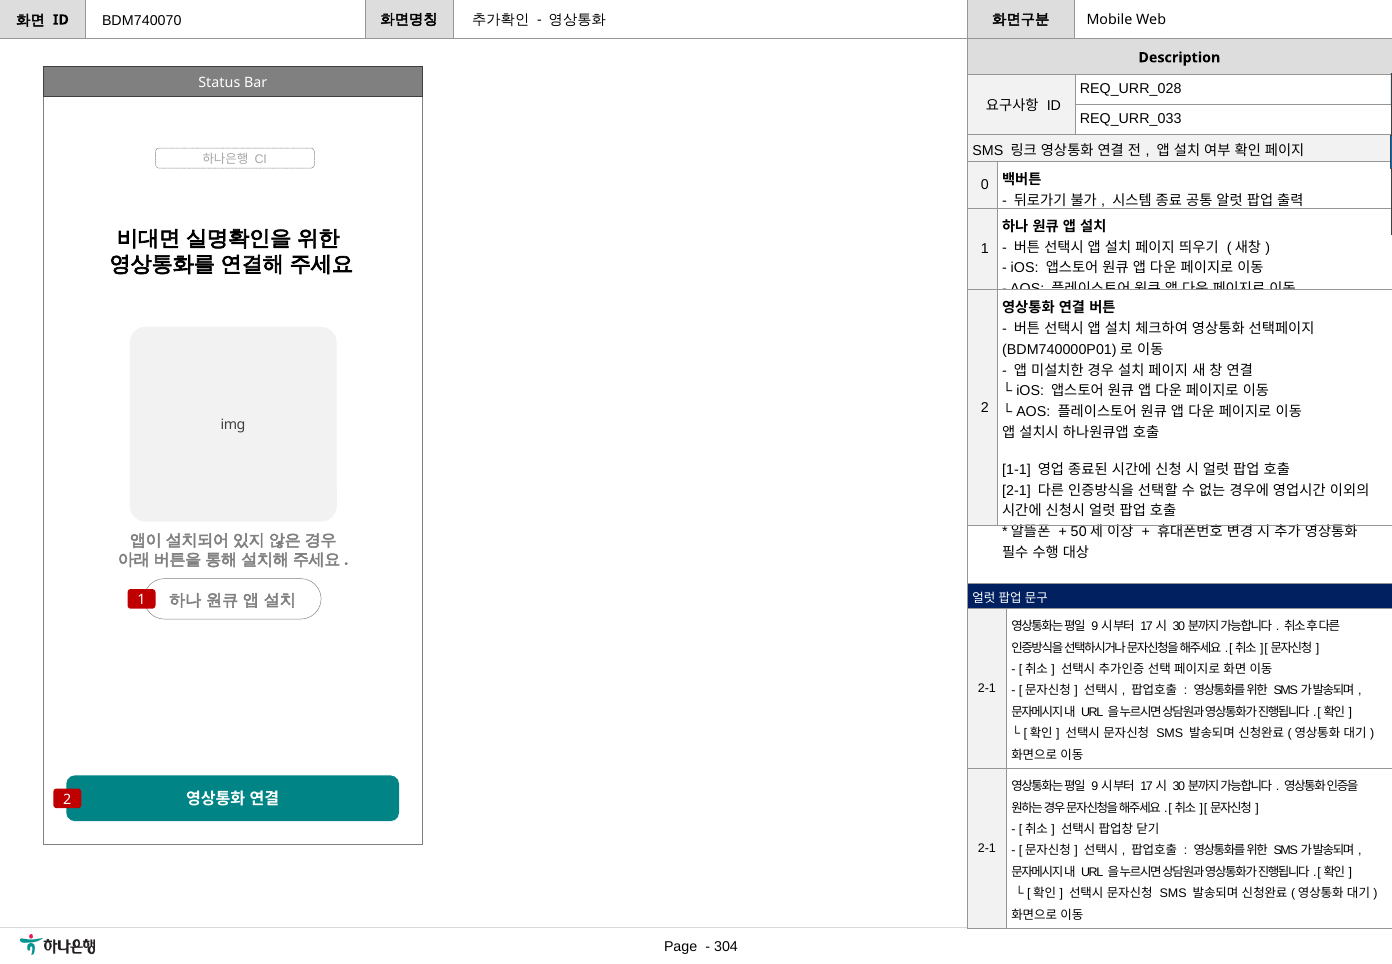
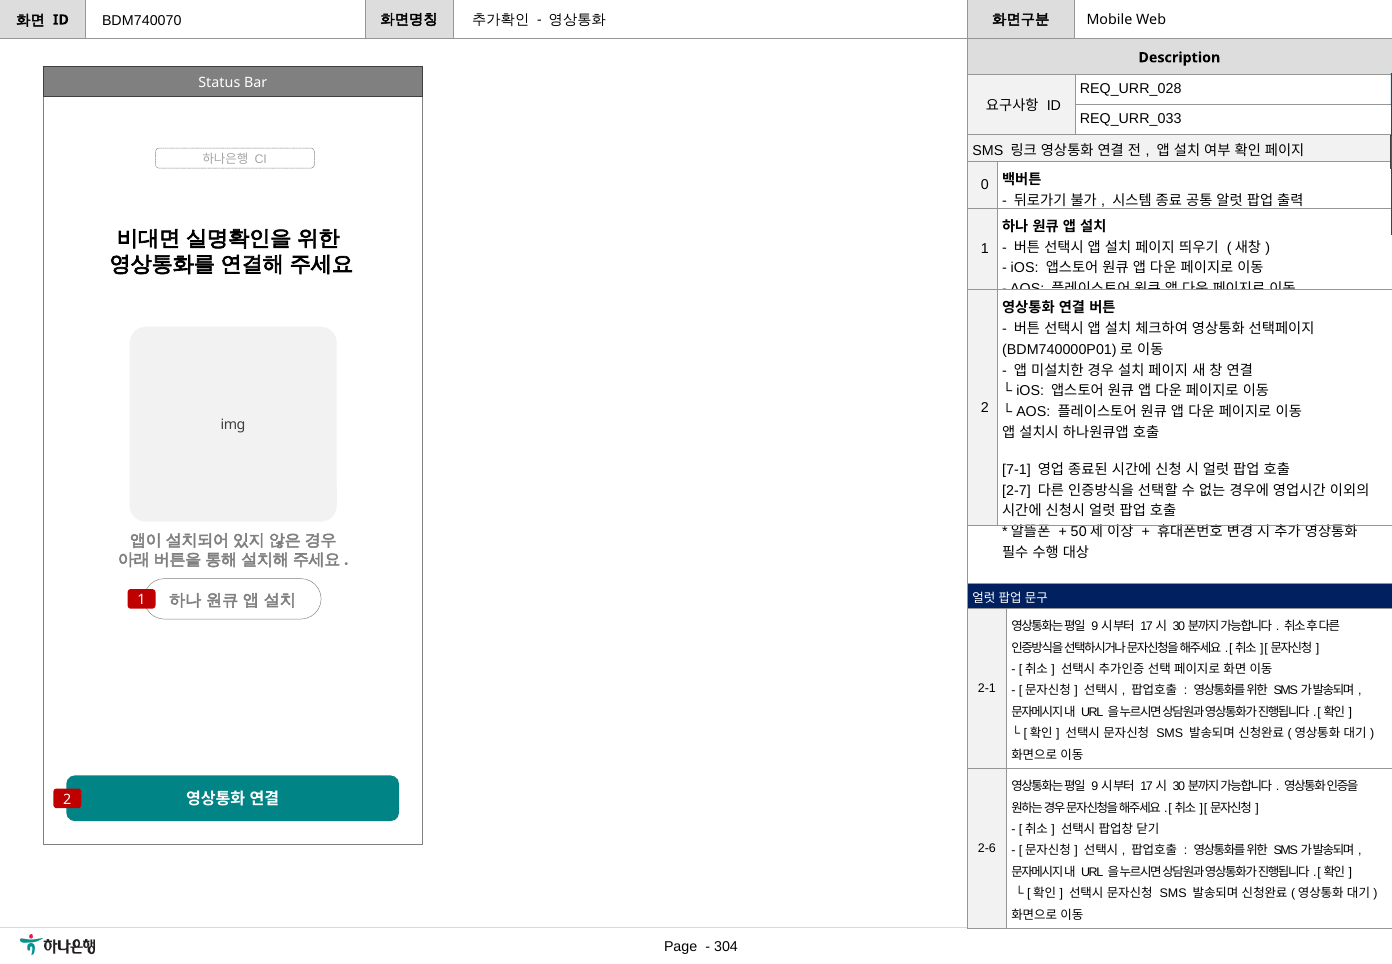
1-1: 1-1 -> 7-1
2-1 at (1016, 490): 2-1 -> 2-7
2-1 at (987, 848): 2-1 -> 2-6
